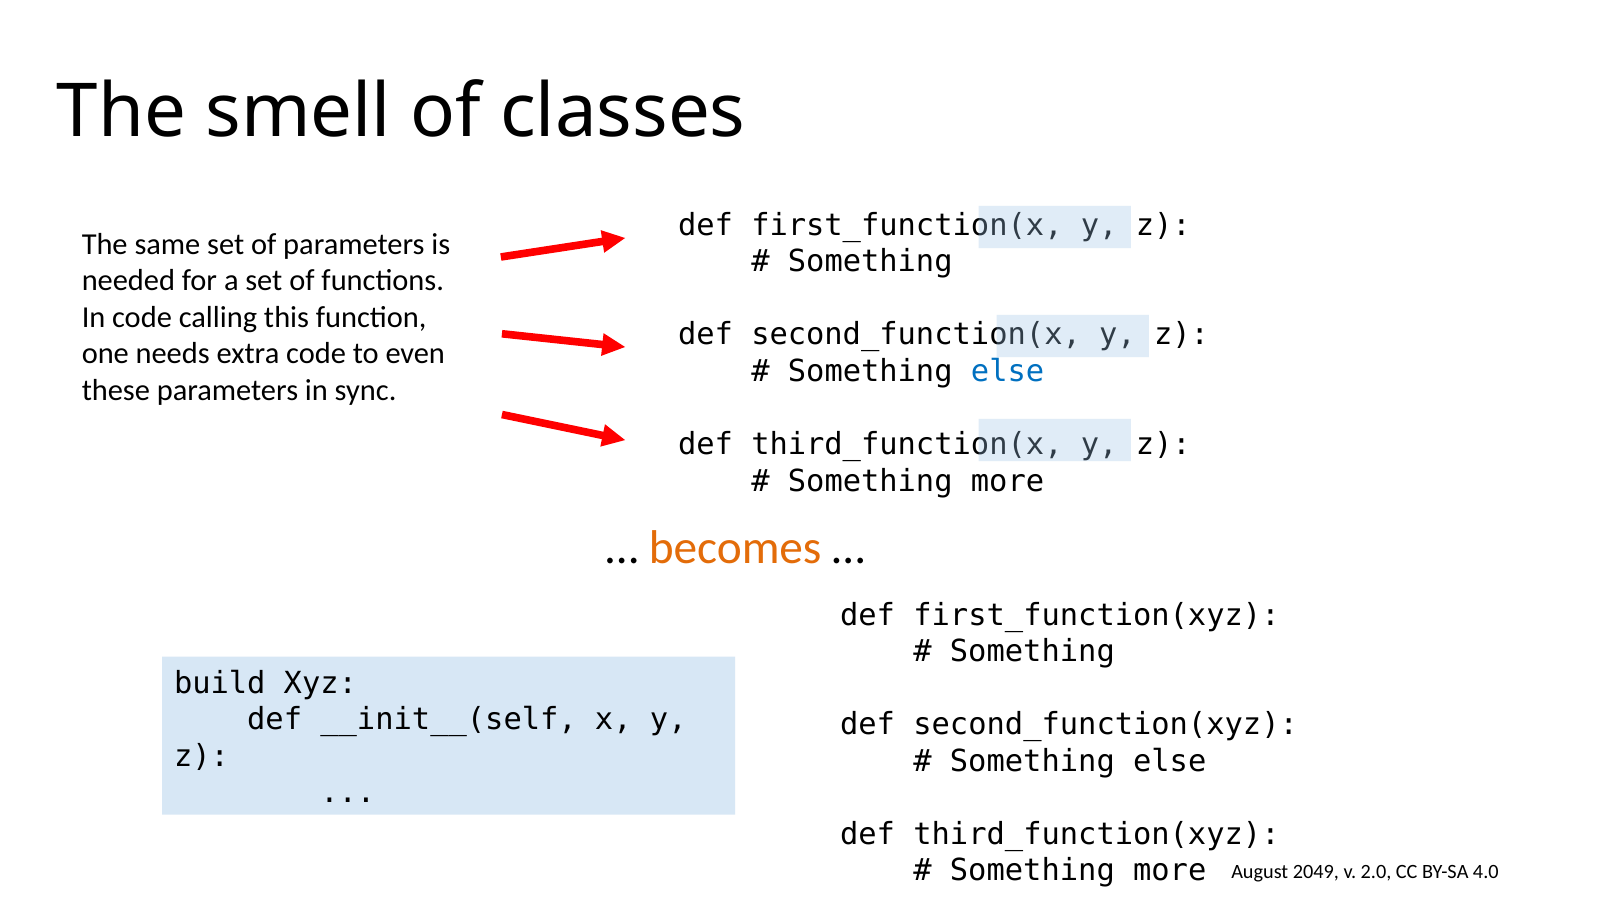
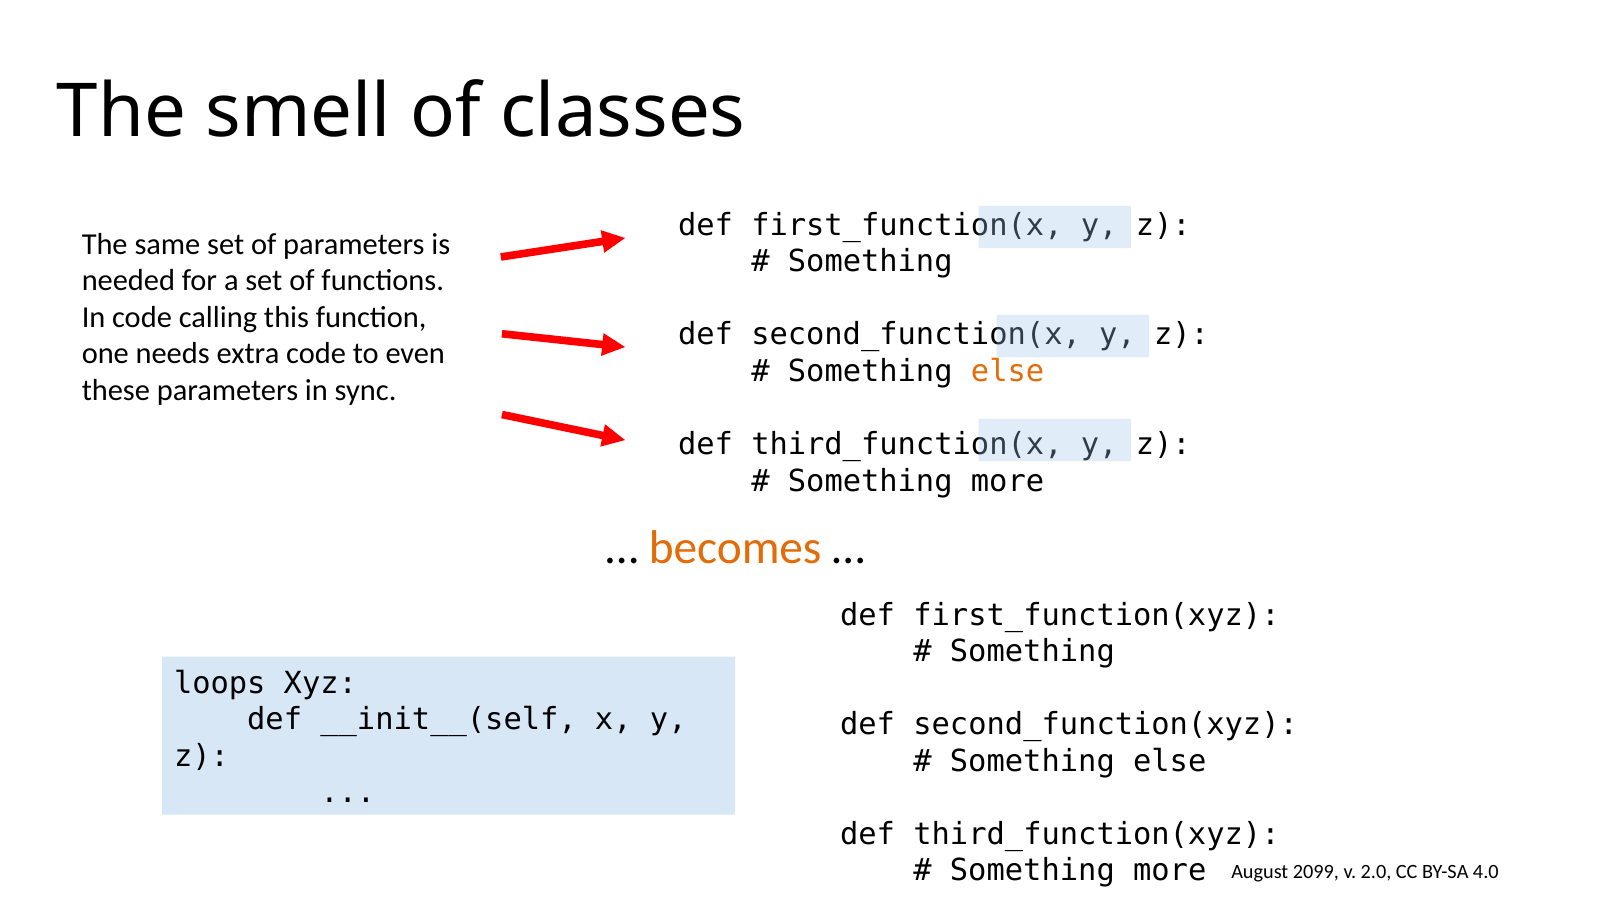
else at (1008, 371) colour: blue -> orange
build: build -> loops
2049: 2049 -> 2099
